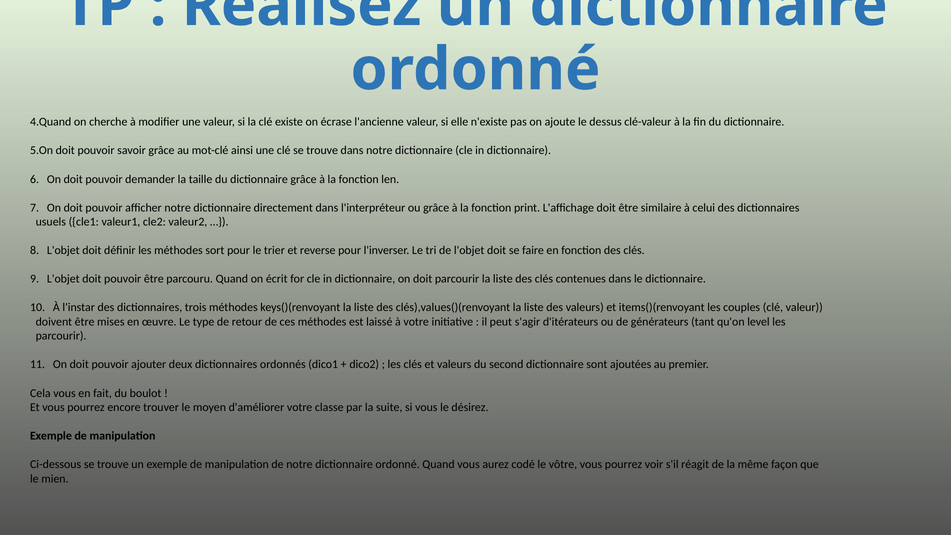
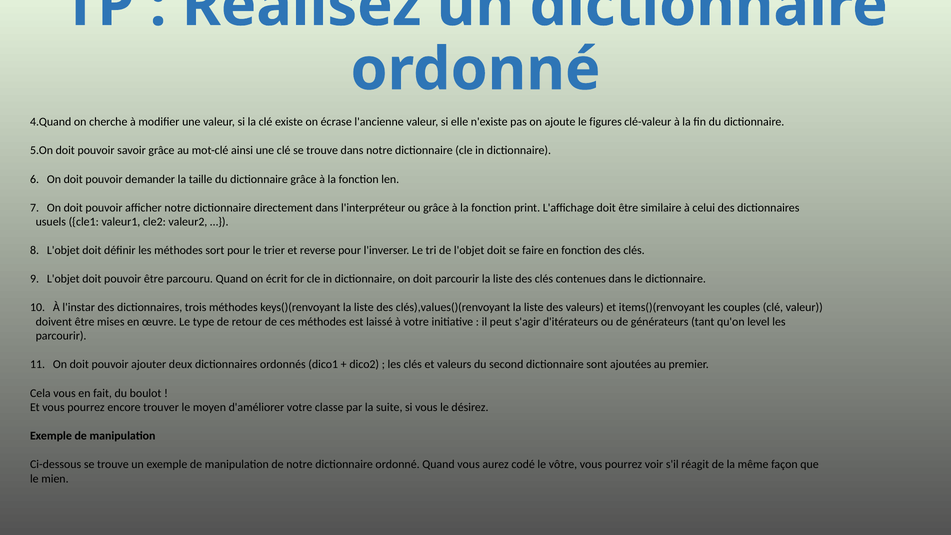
dessus: dessus -> figures
